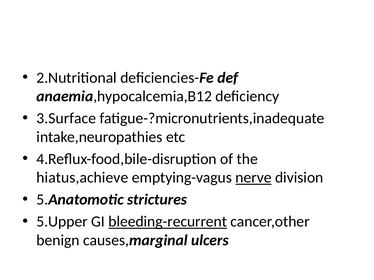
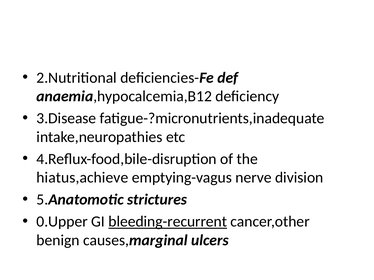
3.Surface: 3.Surface -> 3.Disease
nerve underline: present -> none
5.Upper: 5.Upper -> 0.Upper
